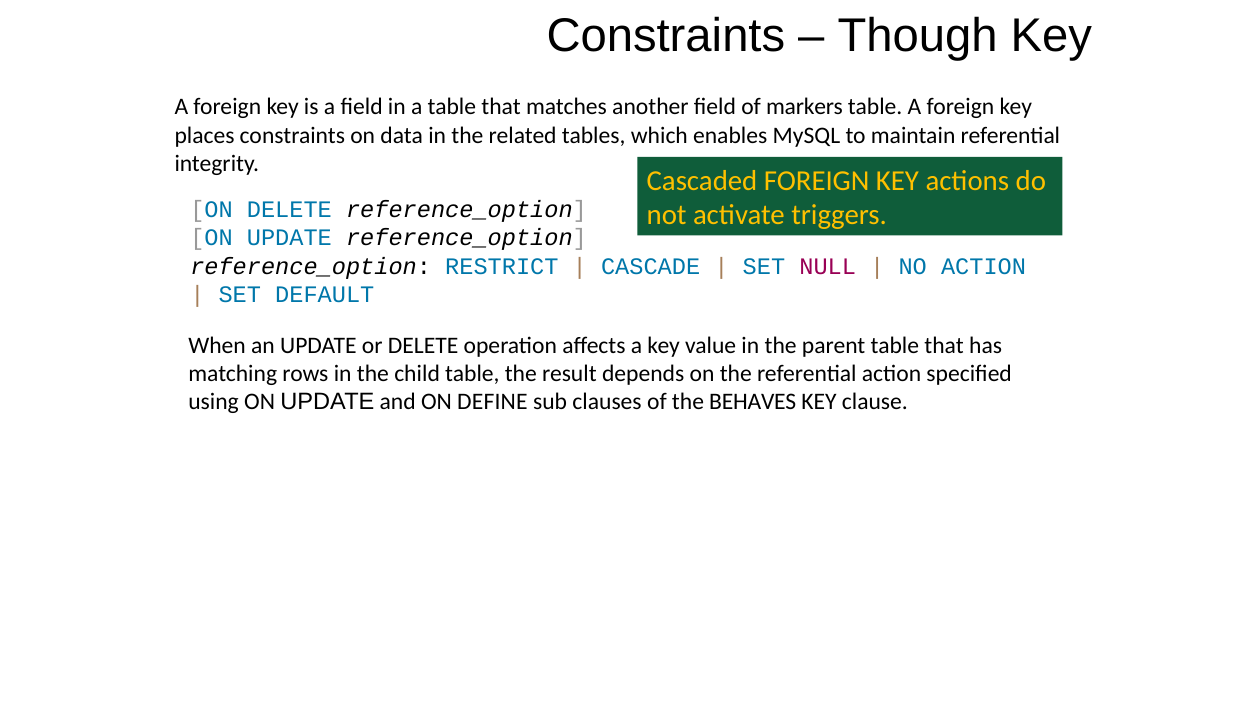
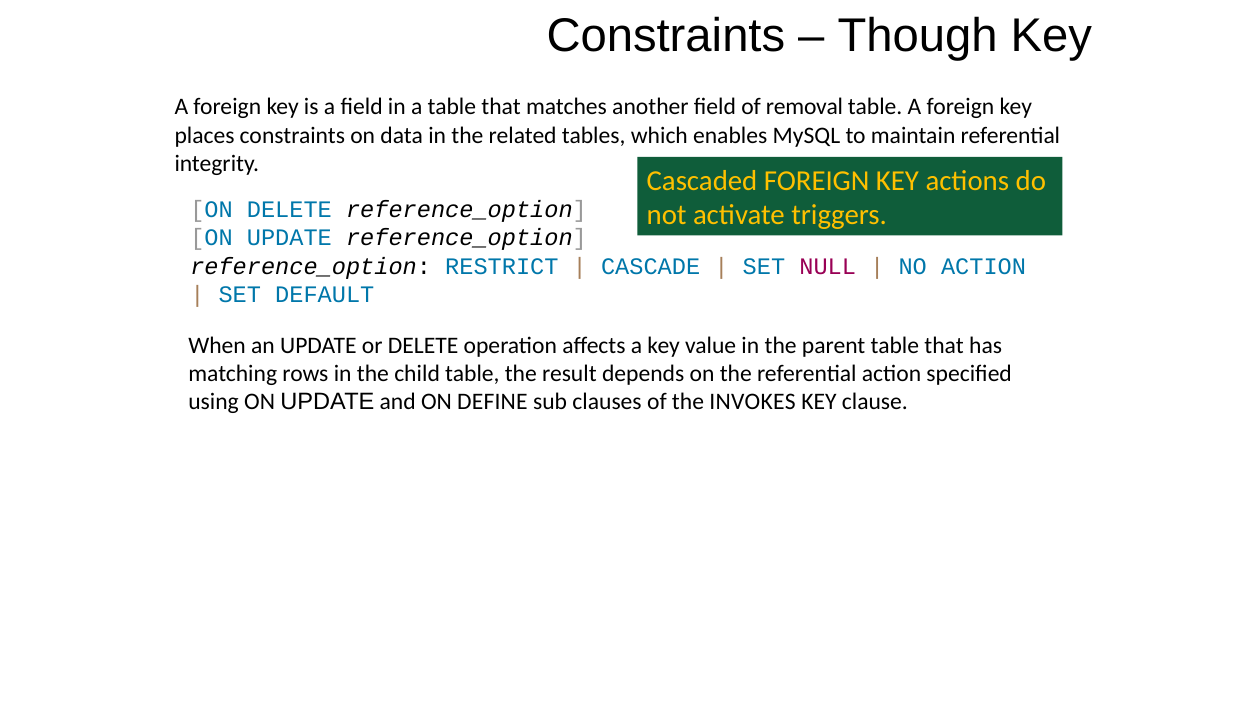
markers: markers -> removal
BEHAVES: BEHAVES -> INVOKES
